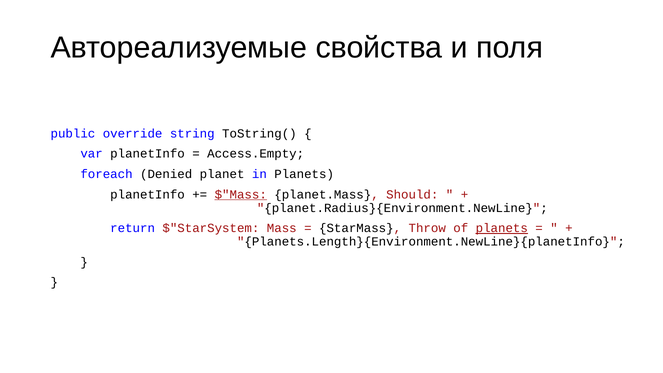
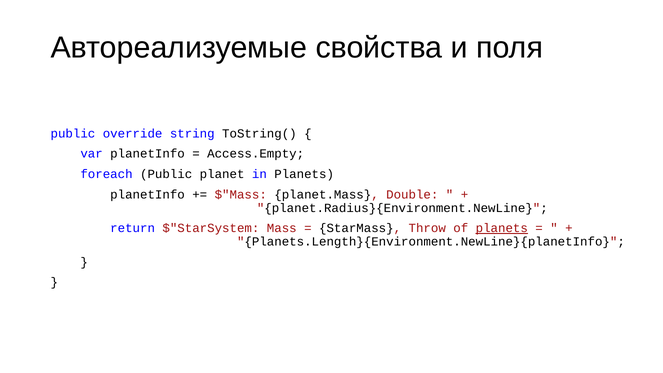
foreach Denied: Denied -> Public
$"Mass underline: present -> none
Should: Should -> Double
